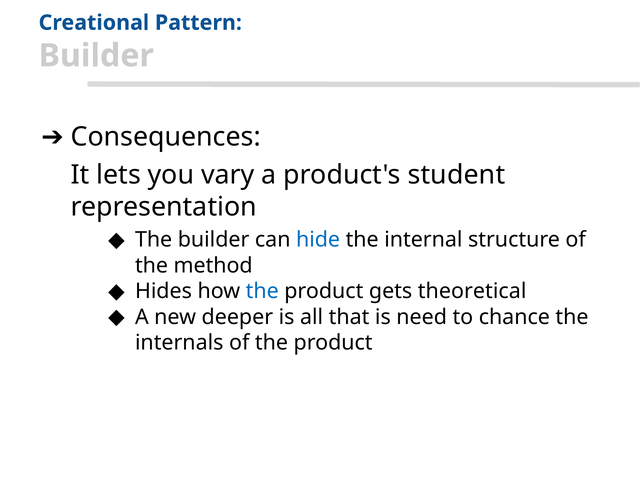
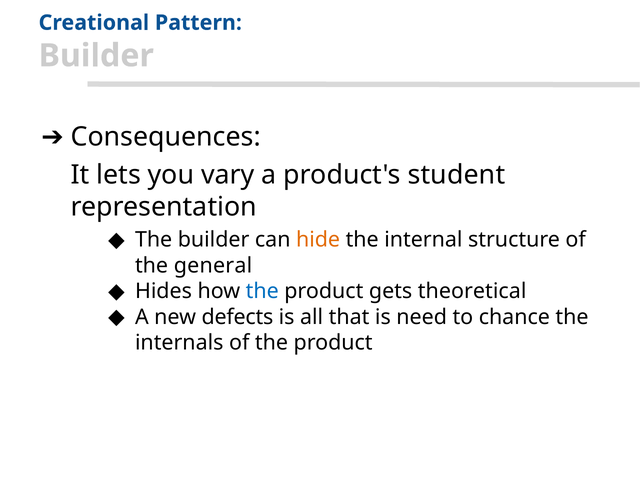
hide colour: blue -> orange
method: method -> general
deeper: deeper -> defects
